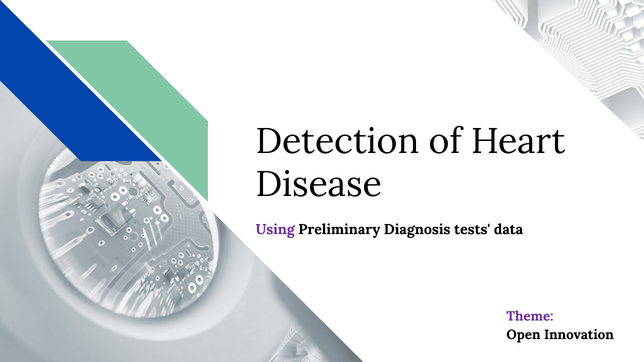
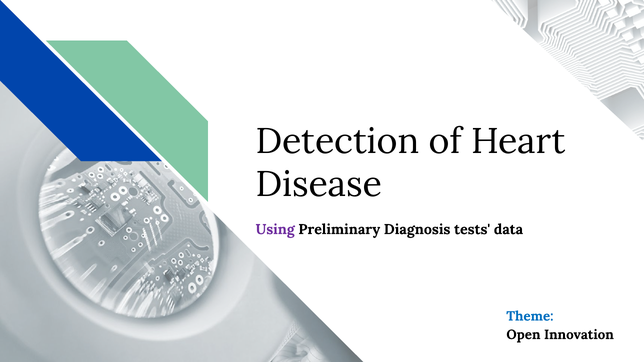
Theme colour: purple -> blue
